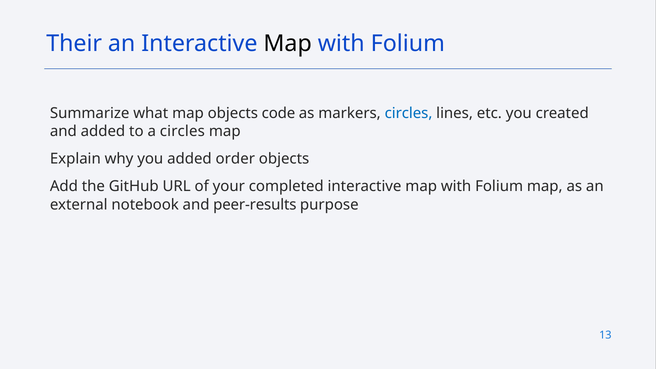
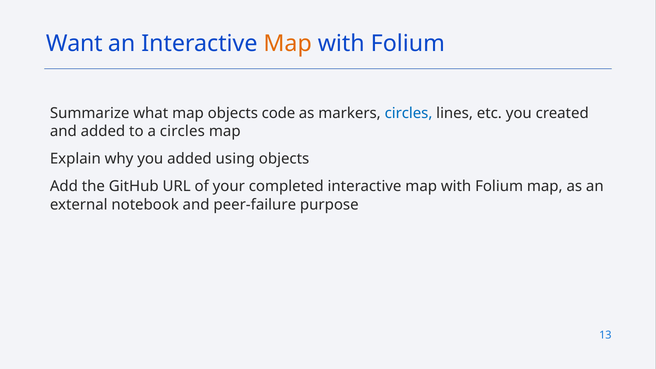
Their: Their -> Want
Map at (288, 44) colour: black -> orange
order: order -> using
peer-results: peer-results -> peer-failure
